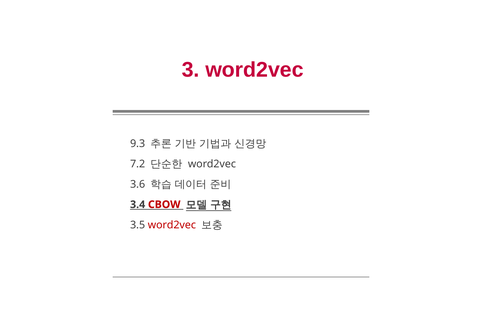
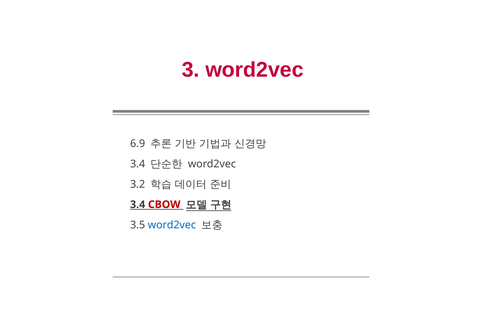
9.3: 9.3 -> 6.9
7.2 at (138, 164): 7.2 -> 3.4
3.6: 3.6 -> 3.2
word2vec at (172, 225) colour: red -> blue
